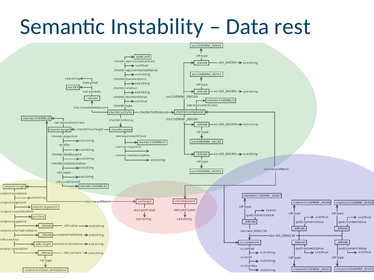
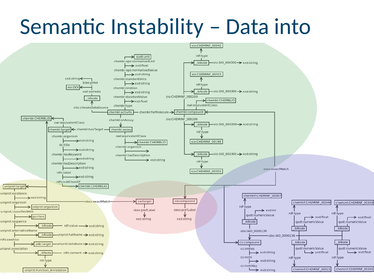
rest: rest -> into
